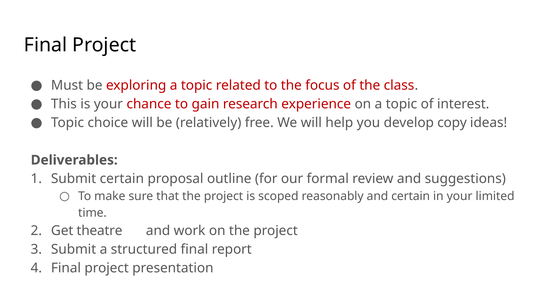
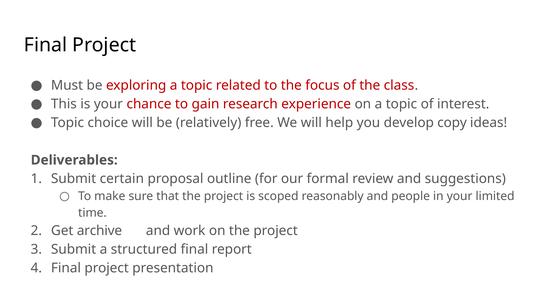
and certain: certain -> people
theatre: theatre -> archive
